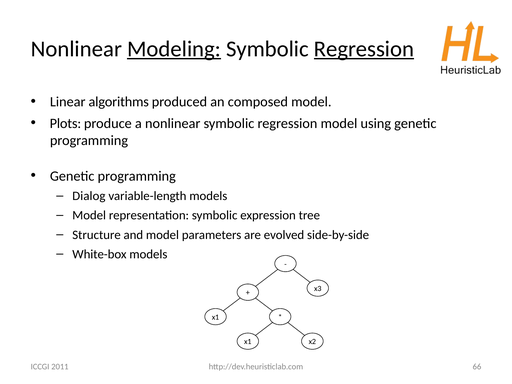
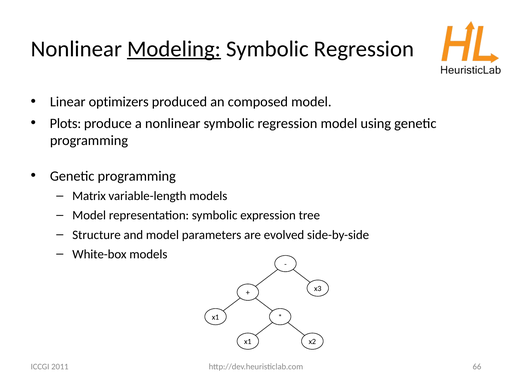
Regression at (364, 49) underline: present -> none
algorithms: algorithms -> optimizers
Dialog: Dialog -> Matrix
